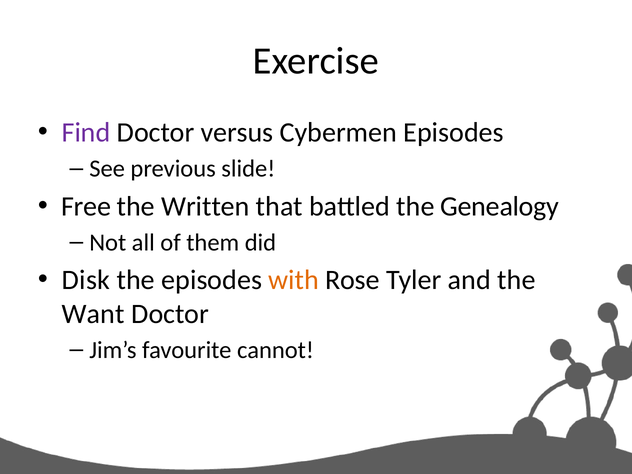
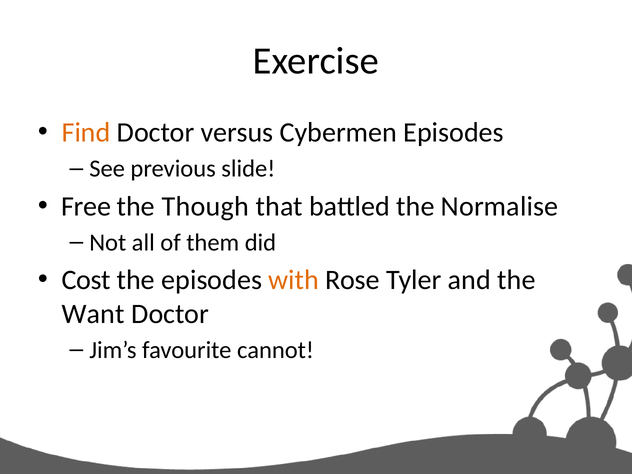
Find colour: purple -> orange
Written: Written -> Though
Genealogy: Genealogy -> Normalise
Disk: Disk -> Cost
